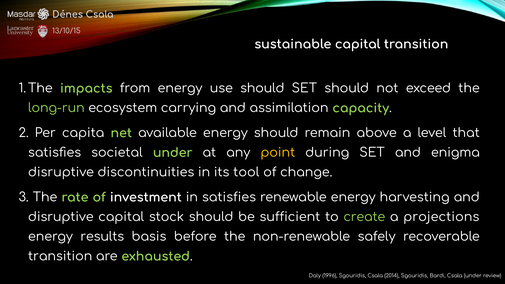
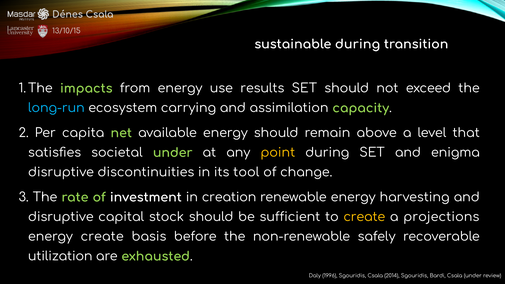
sustainable capital: capital -> during
use should: should -> results
long-run colour: light green -> light blue
in satisfies: satisfies -> creation
create at (364, 217) colour: light green -> yellow
energy results: results -> create
transition at (60, 256): transition -> utilization
